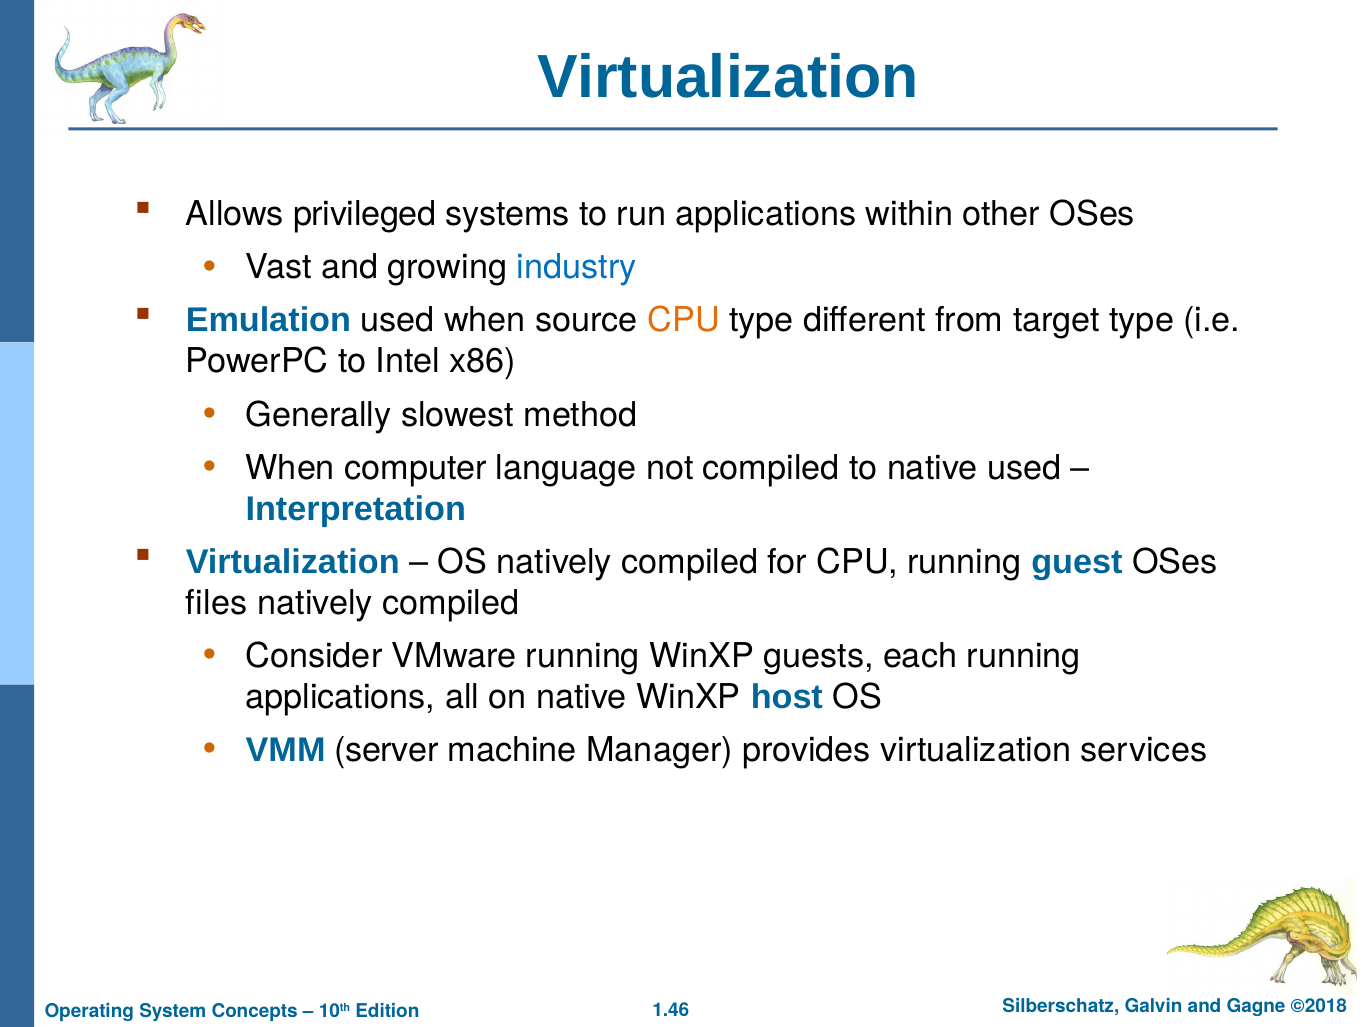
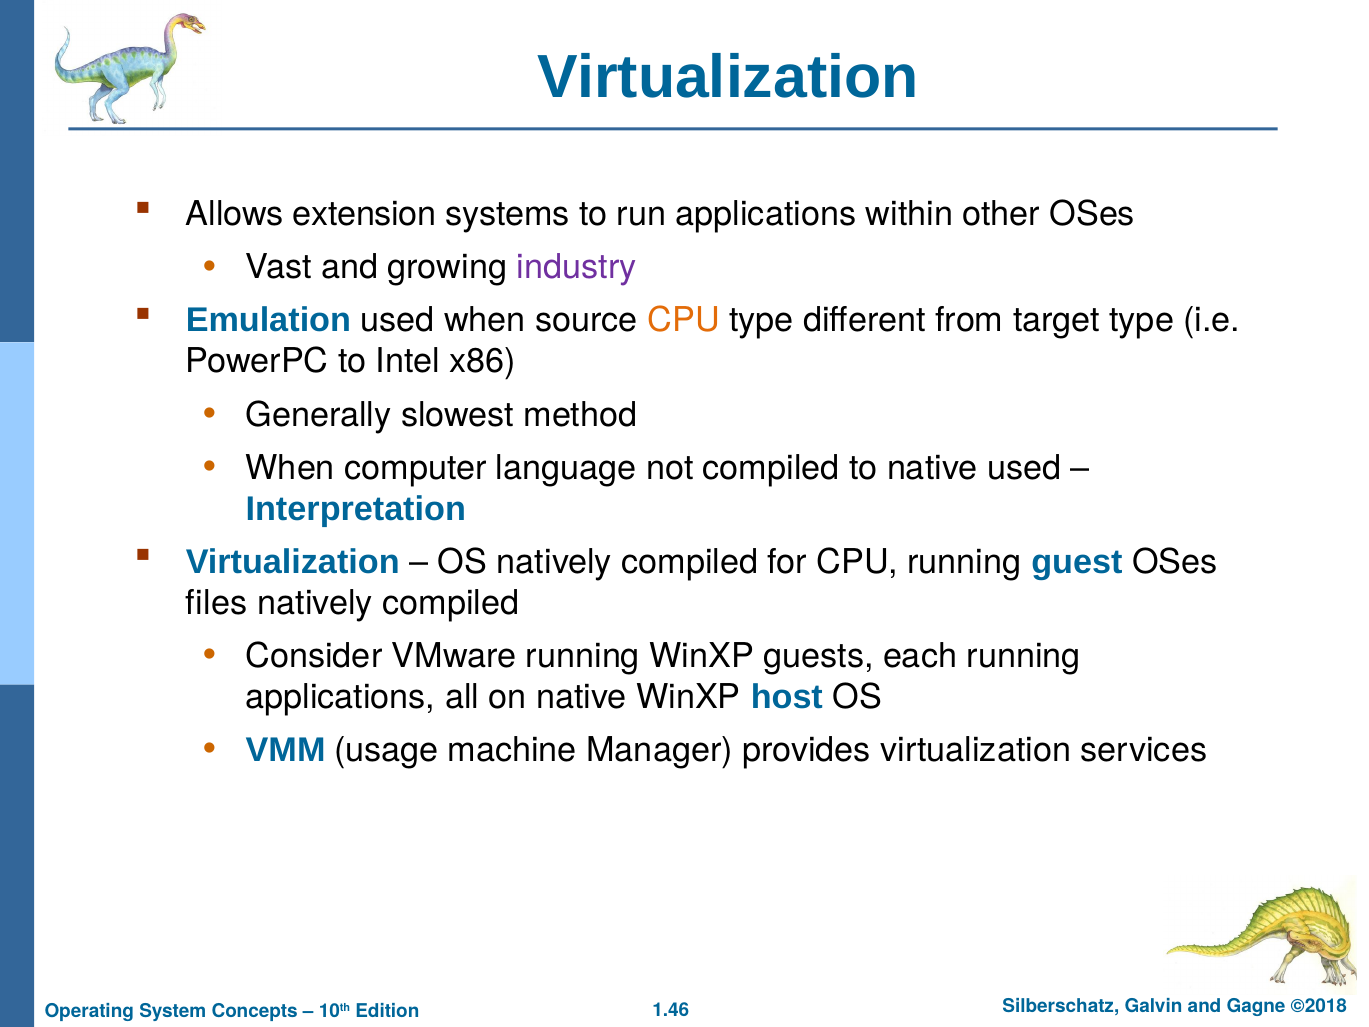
privileged: privileged -> extension
industry colour: blue -> purple
server: server -> usage
